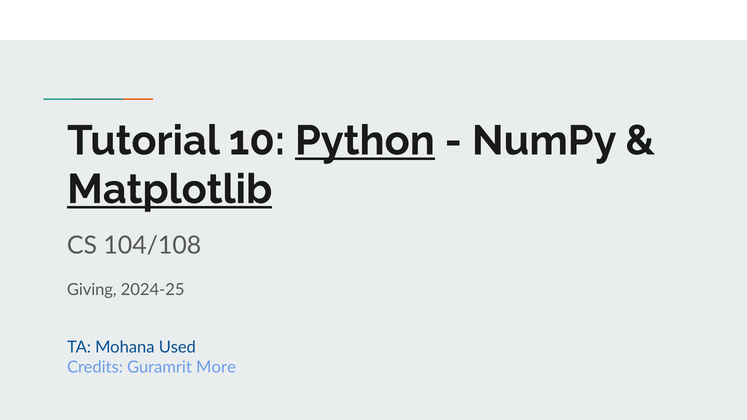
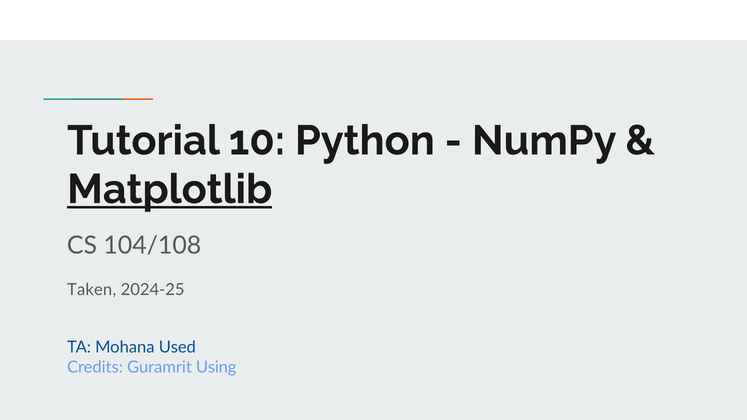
Python underline: present -> none
Giving: Giving -> Taken
More: More -> Using
